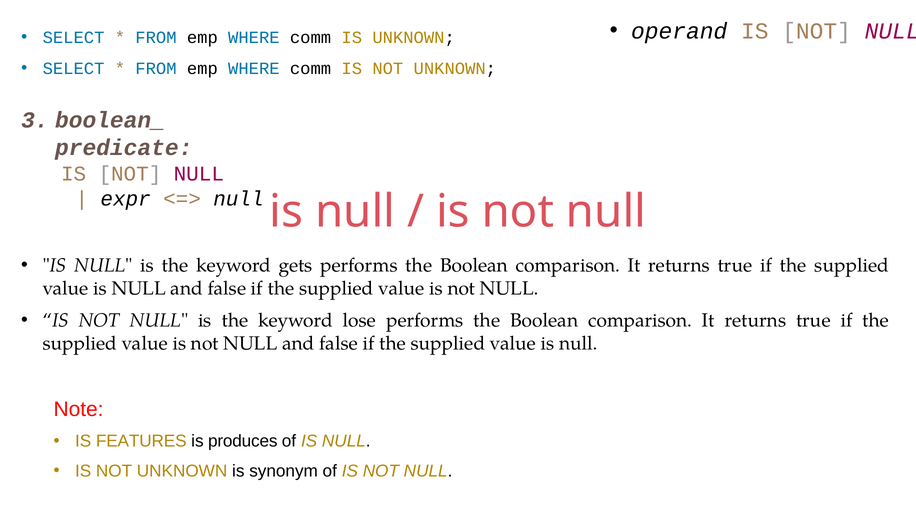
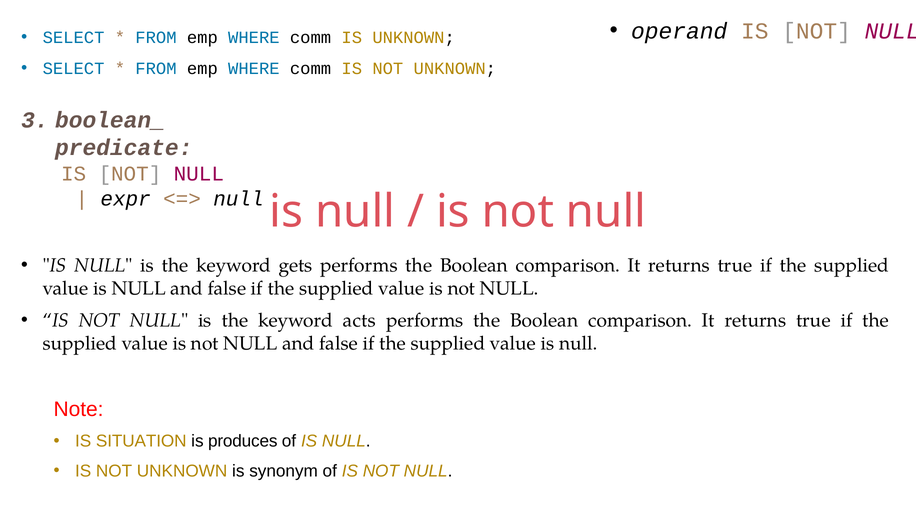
lose: lose -> acts
FEATURES: FEATURES -> SITUATION
